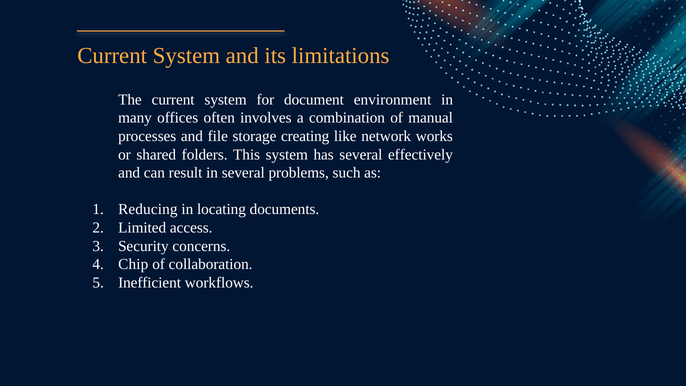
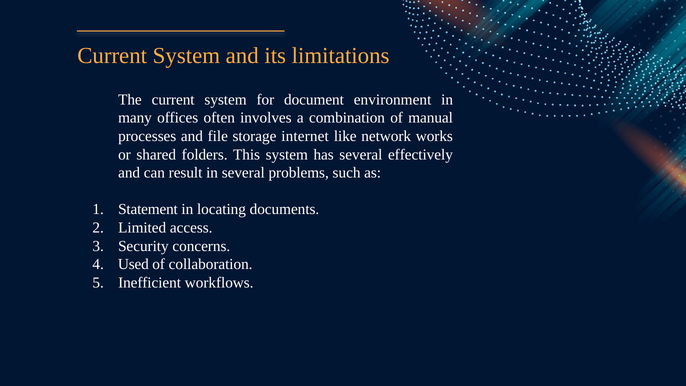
creating: creating -> internet
Reducing: Reducing -> Statement
Chip: Chip -> Used
